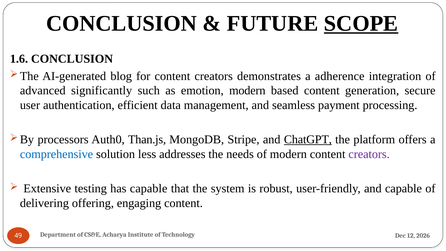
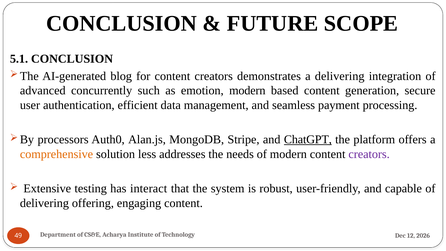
SCOPE underline: present -> none
1.6: 1.6 -> 5.1
a adherence: adherence -> delivering
significantly: significantly -> concurrently
Than.js: Than.js -> Alan.js
comprehensive colour: blue -> orange
has capable: capable -> interact
